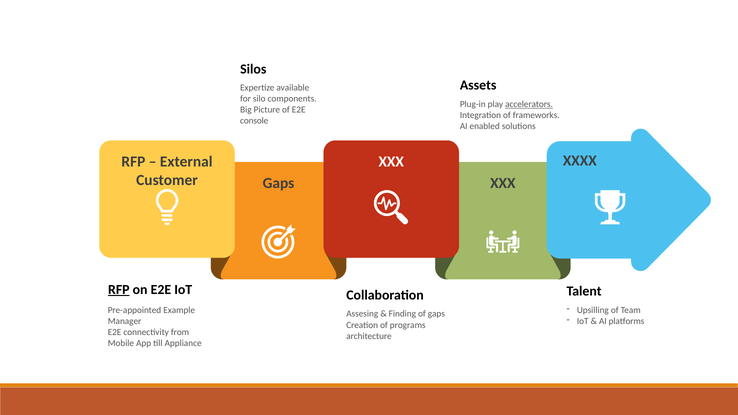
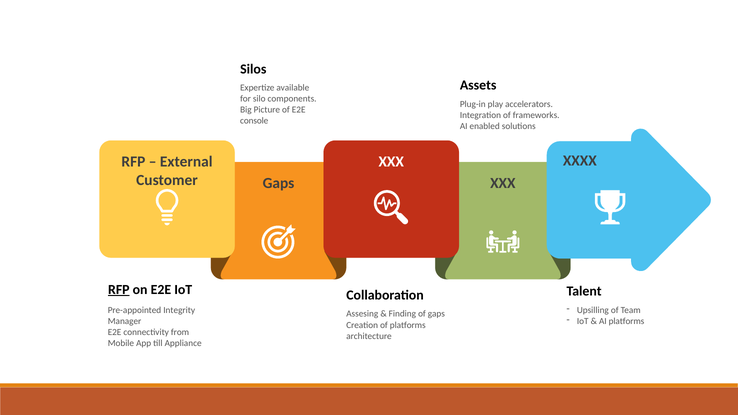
accelerators underline: present -> none
Example: Example -> Integrity
of programs: programs -> platforms
